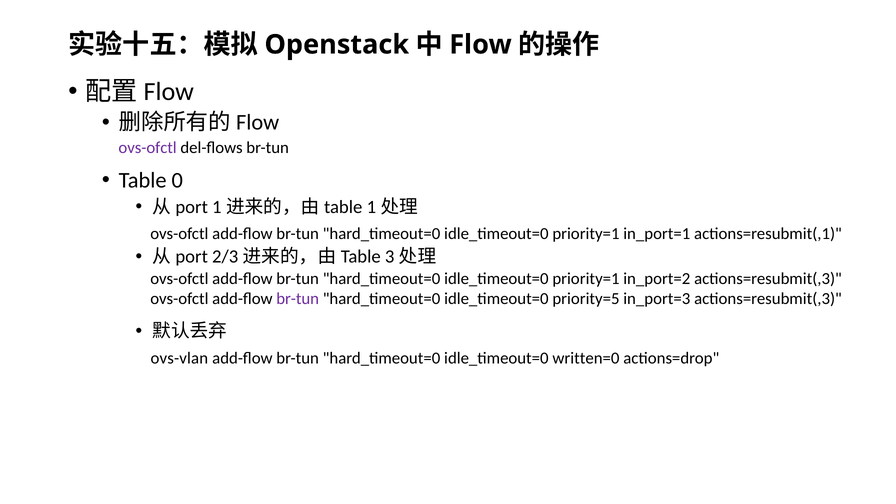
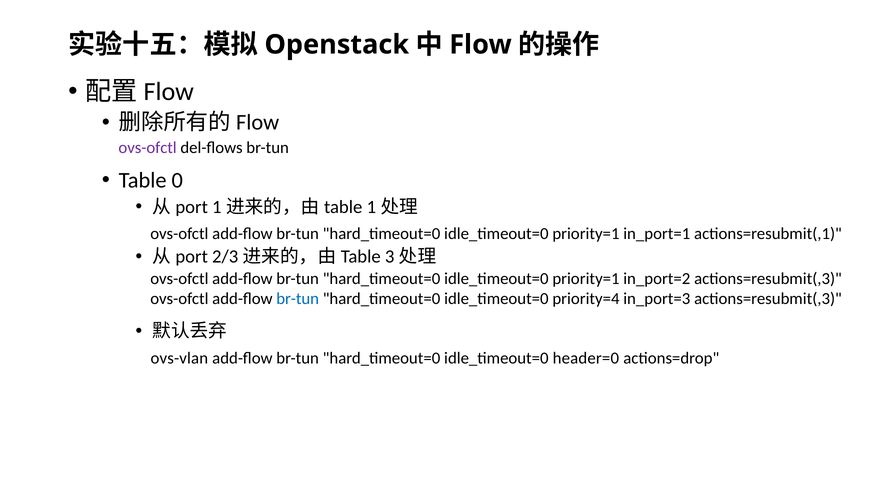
br-tun at (298, 299) colour: purple -> blue
priority=5: priority=5 -> priority=4
written=0: written=0 -> header=0
